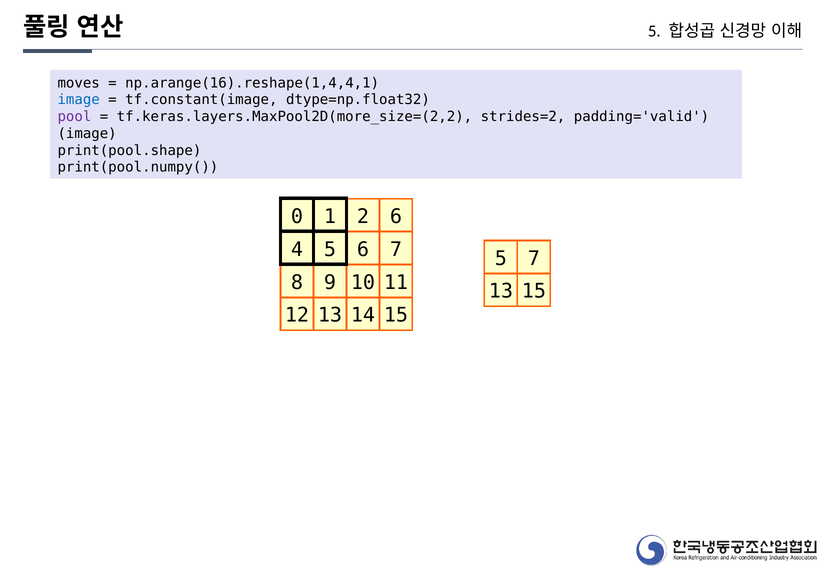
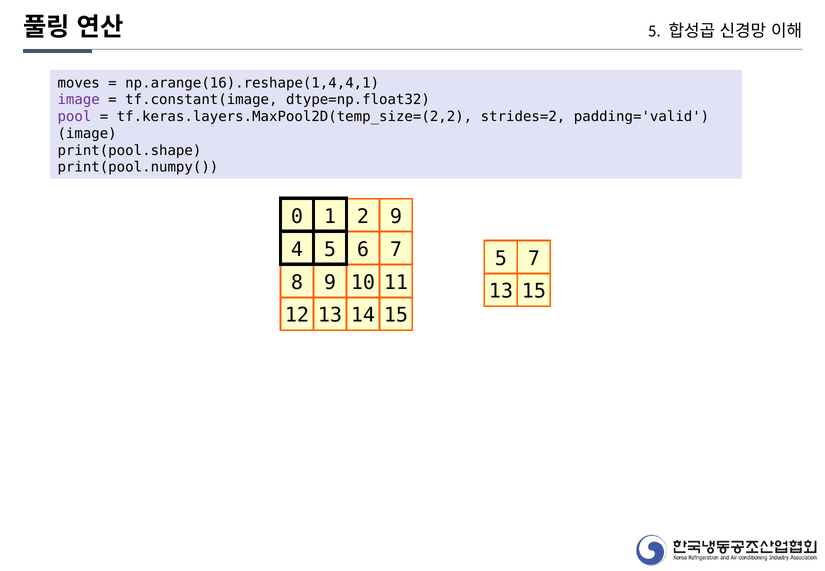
image at (79, 100) colour: blue -> purple
tf.keras.layers.MaxPool2D(more_size=(2,2: tf.keras.layers.MaxPool2D(more_size=(2,2 -> tf.keras.layers.MaxPool2D(temp_size=(2,2
2 6: 6 -> 9
